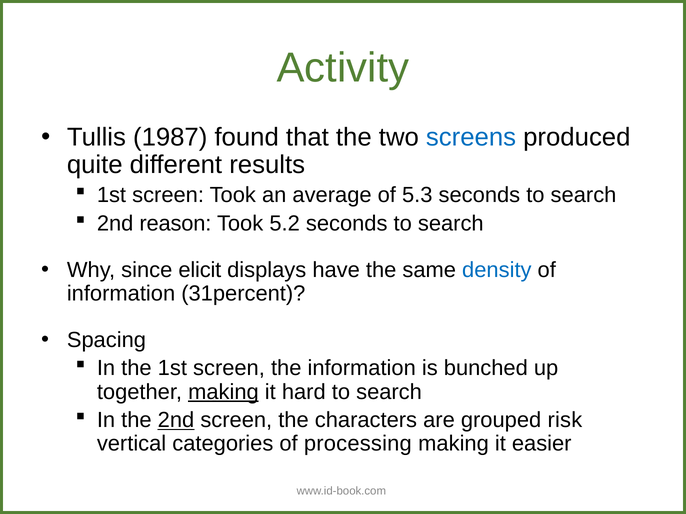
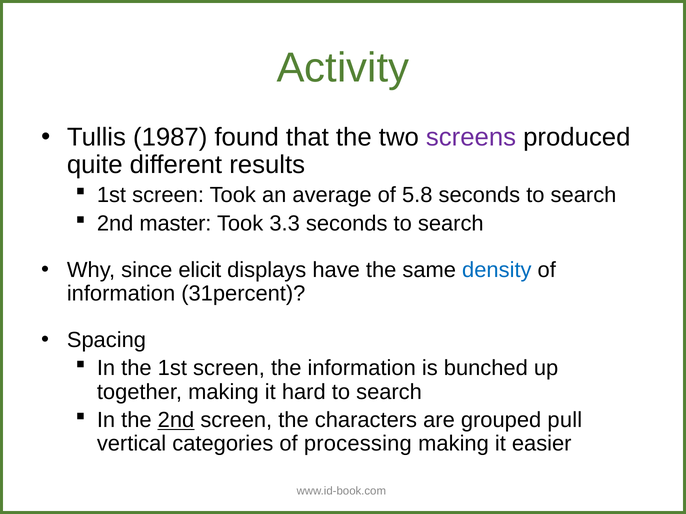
screens colour: blue -> purple
5.3: 5.3 -> 5.8
reason: reason -> master
5.2: 5.2 -> 3.3
making at (223, 392) underline: present -> none
risk: risk -> pull
